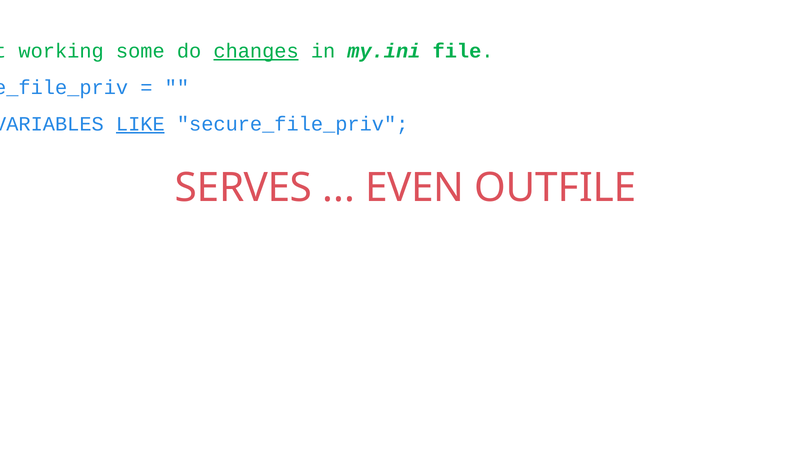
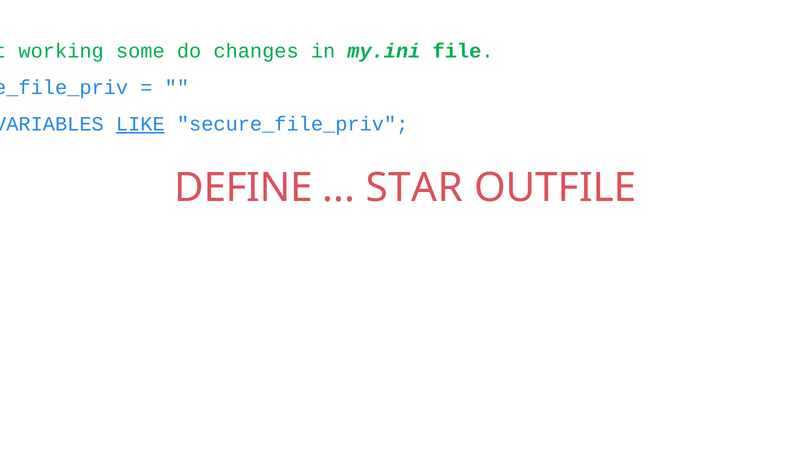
changes underline: present -> none
SERVES: SERVES -> DEFINE
EVEN: EVEN -> STAR
